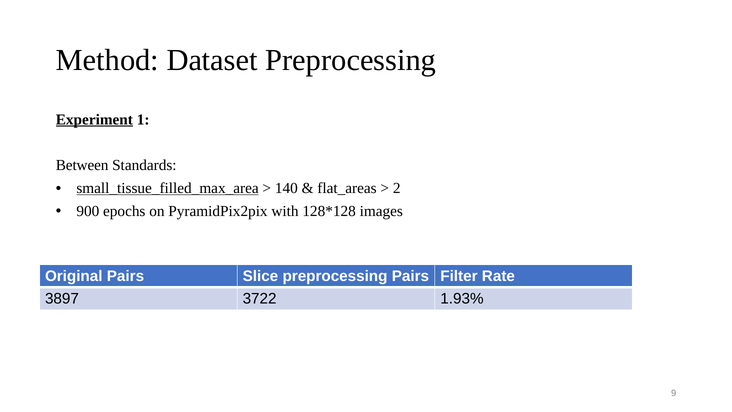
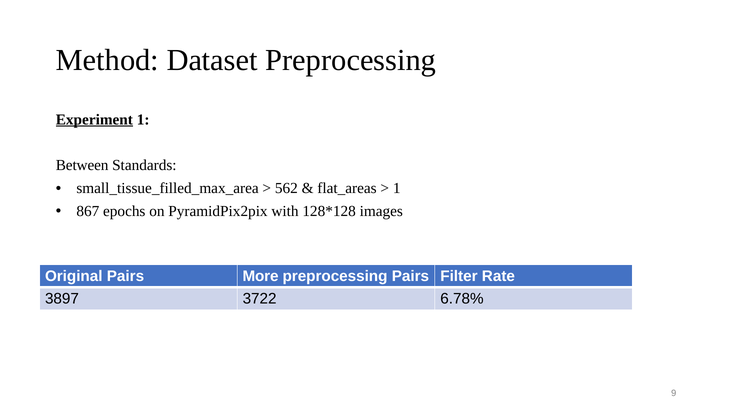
small_tissue_filled_max_area underline: present -> none
140: 140 -> 562
2 at (397, 188): 2 -> 1
900: 900 -> 867
Slice: Slice -> More
1.93%: 1.93% -> 6.78%
